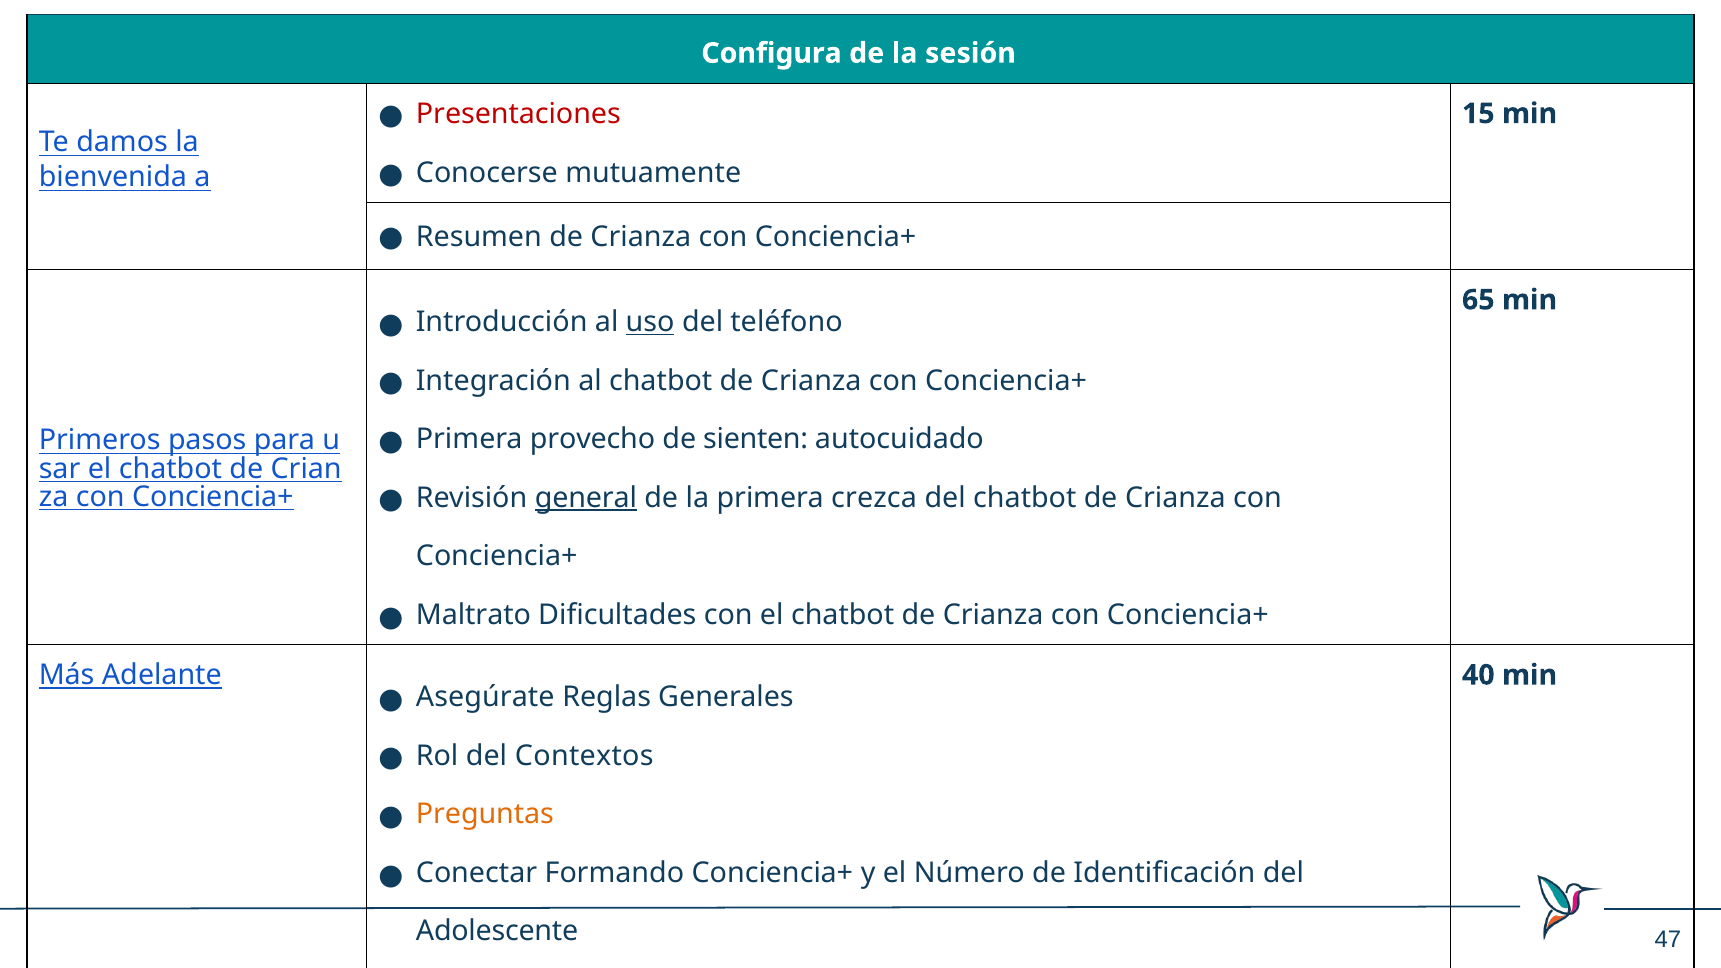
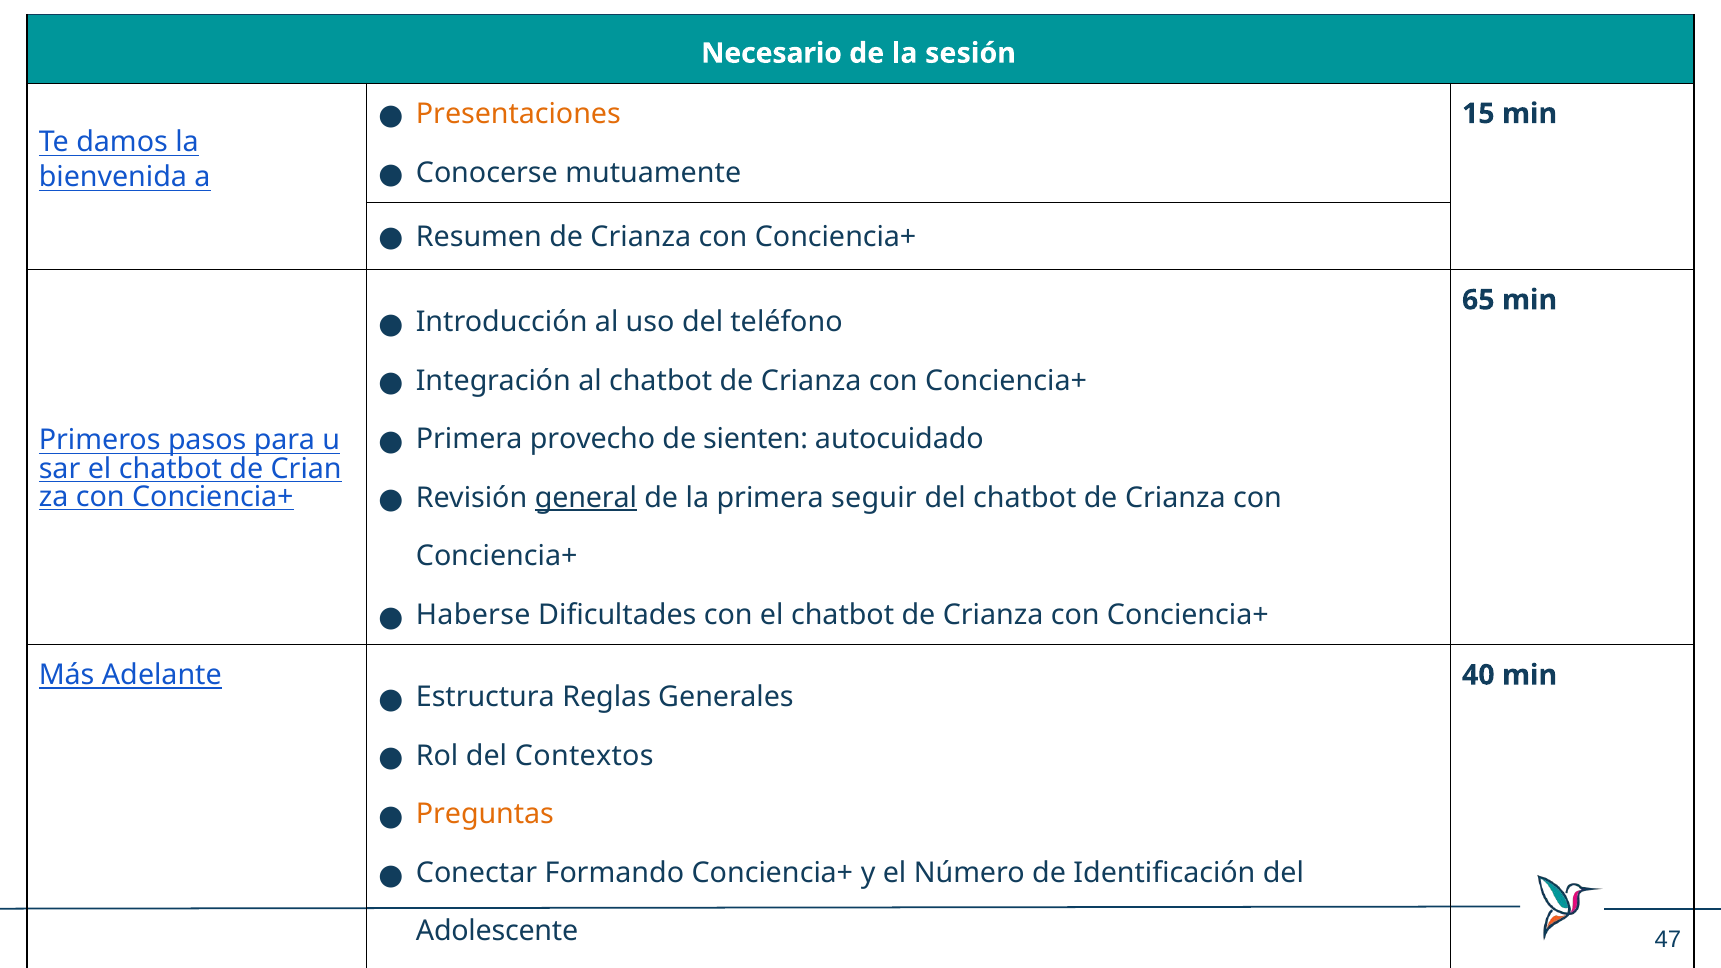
Configura: Configura -> Necesario
Presentaciones colour: red -> orange
uso underline: present -> none
crezca: crezca -> seguir
Maltrato: Maltrato -> Haberse
Asegúrate: Asegúrate -> Estructura
